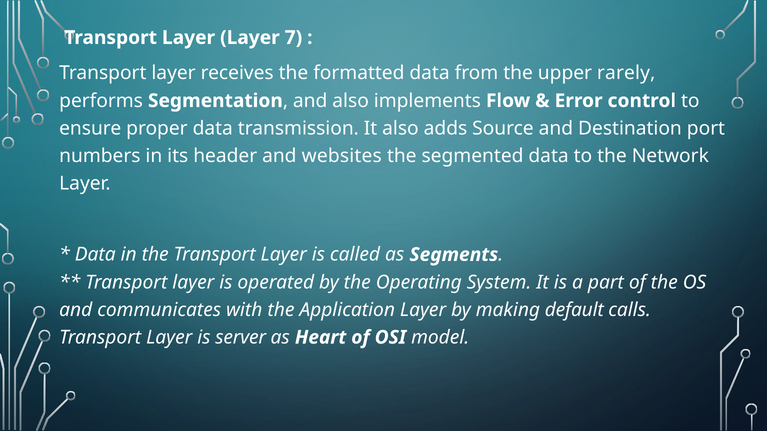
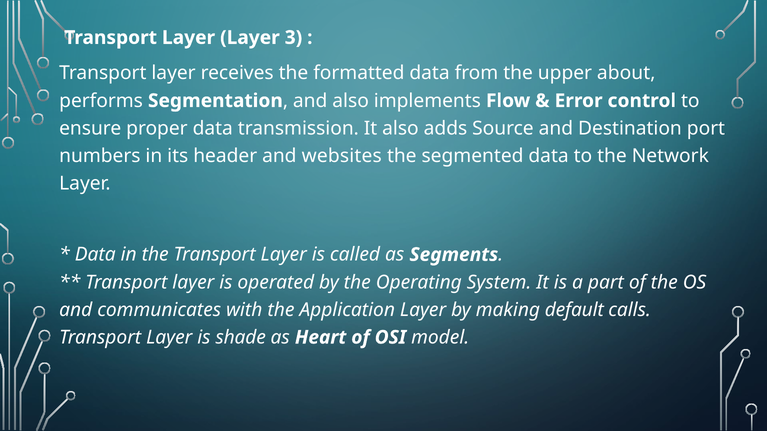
7: 7 -> 3
rarely: rarely -> about
server: server -> shade
